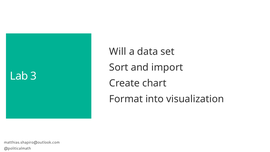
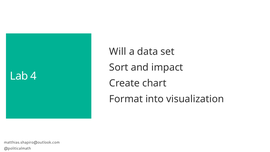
import: import -> impact
3: 3 -> 4
